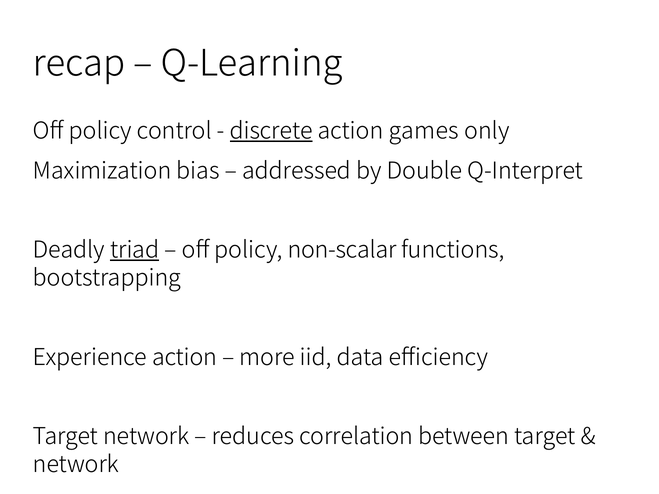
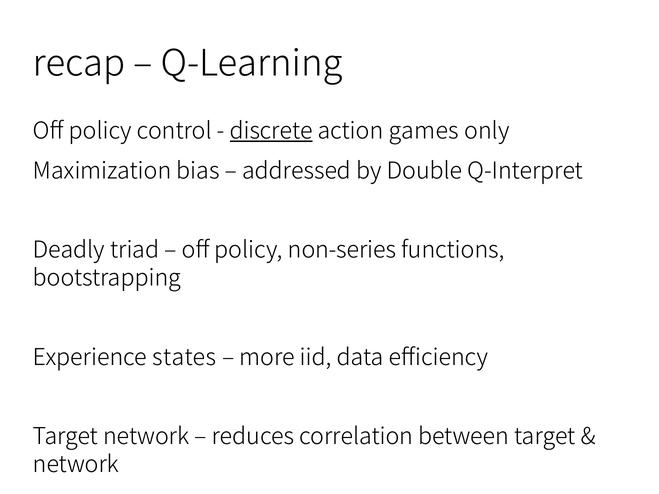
triad underline: present -> none
non-scalar: non-scalar -> non-series
Experience action: action -> states
